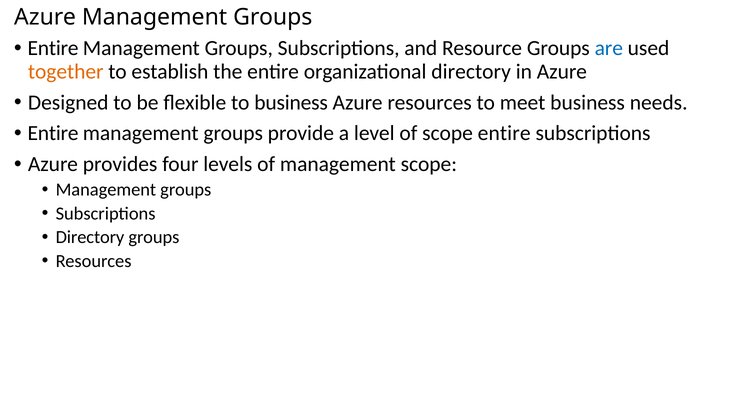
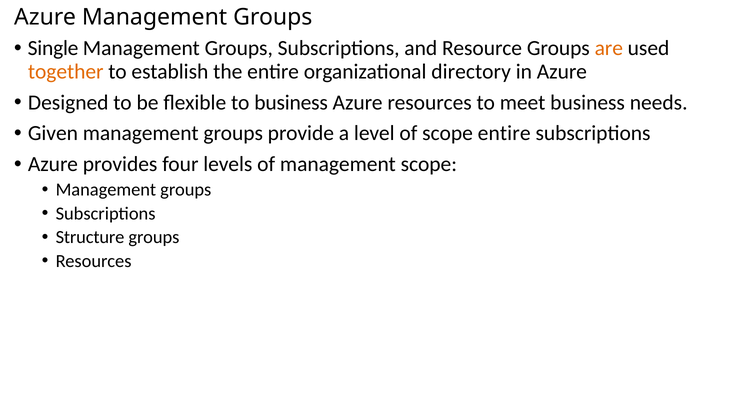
Entire at (53, 48): Entire -> Single
are colour: blue -> orange
Entire at (53, 133): Entire -> Given
Directory at (90, 237): Directory -> Structure
